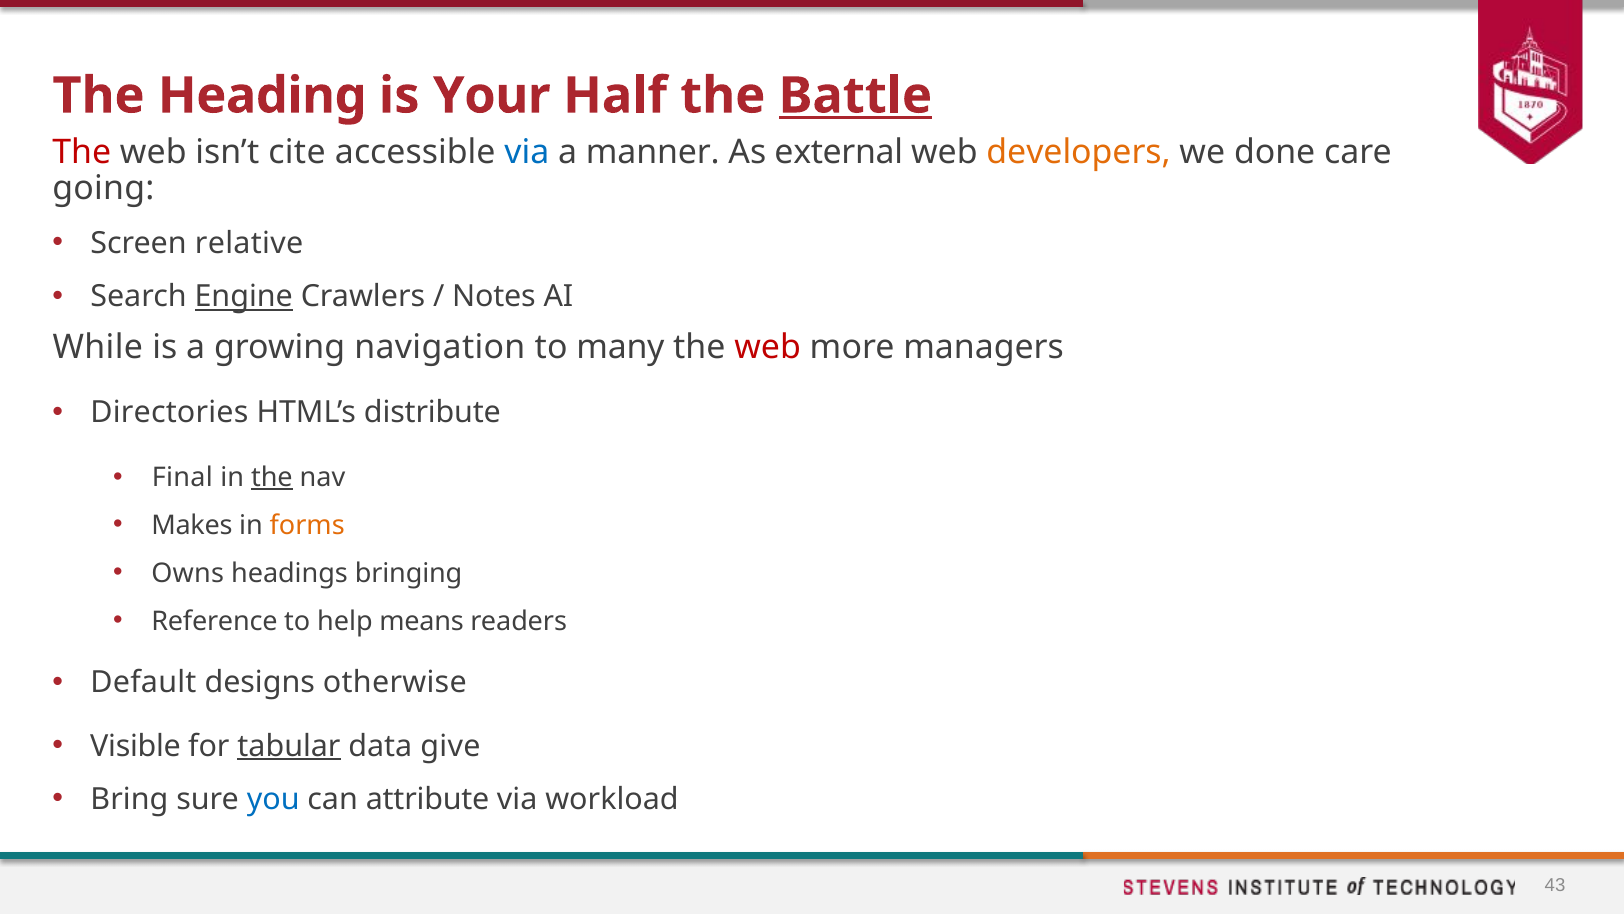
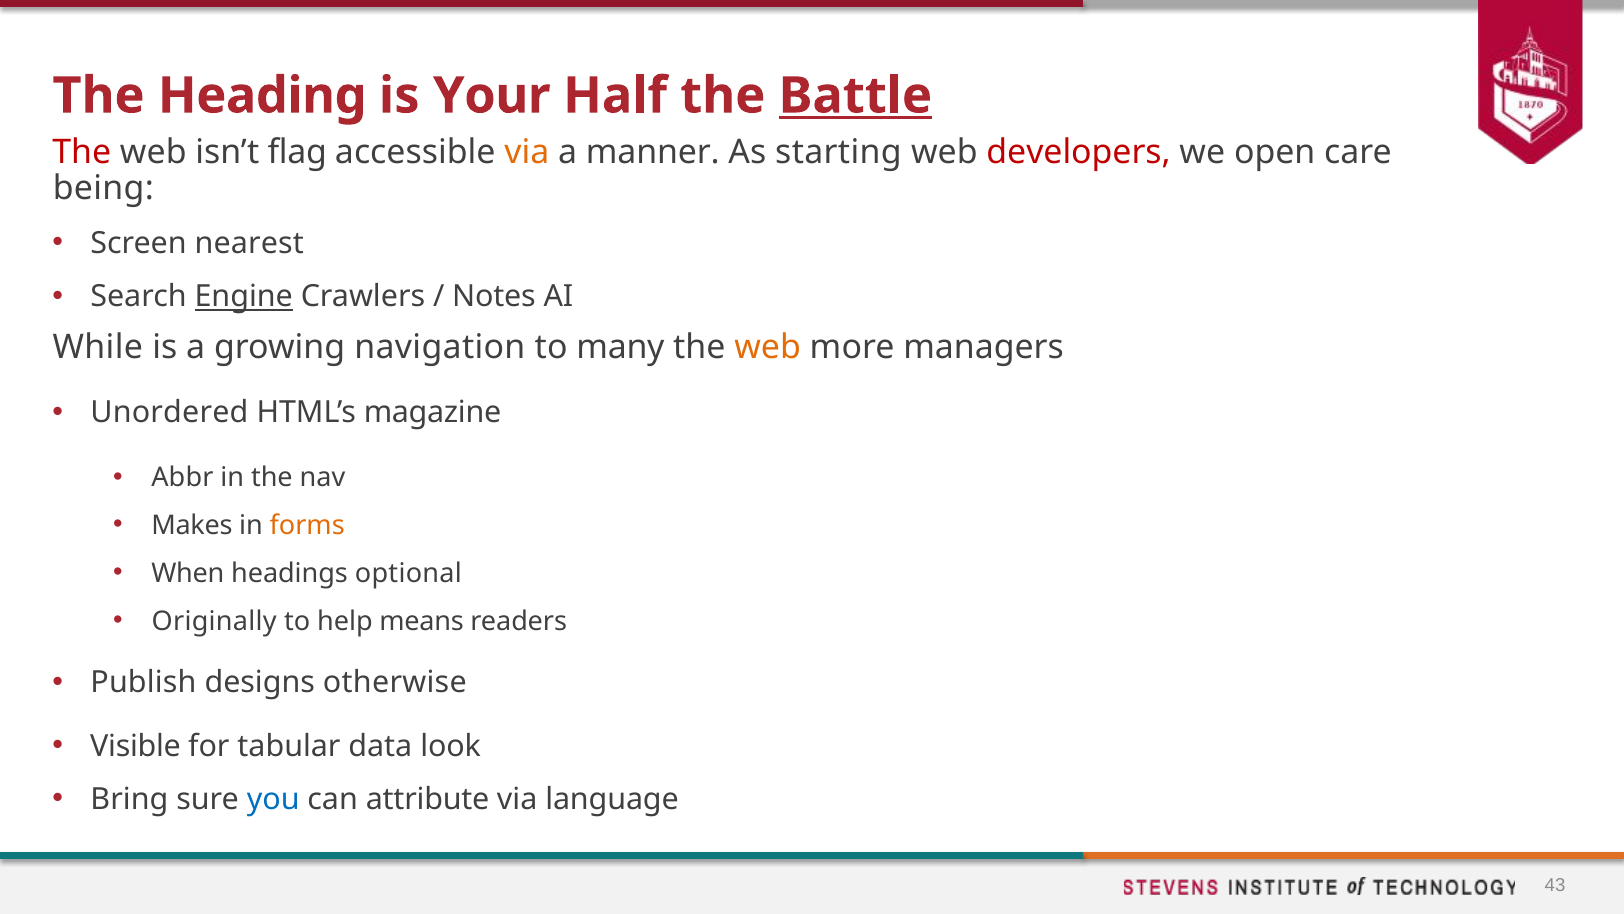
cite: cite -> flag
via at (527, 152) colour: blue -> orange
external: external -> starting
developers colour: orange -> red
done: done -> open
going: going -> being
relative: relative -> nearest
web at (768, 348) colour: red -> orange
Directories: Directories -> Unordered
distribute: distribute -> magazine
Final: Final -> Abbr
the at (272, 478) underline: present -> none
Owns: Owns -> When
bringing: bringing -> optional
Reference: Reference -> Originally
Default: Default -> Publish
tabular underline: present -> none
give: give -> look
workload: workload -> language
